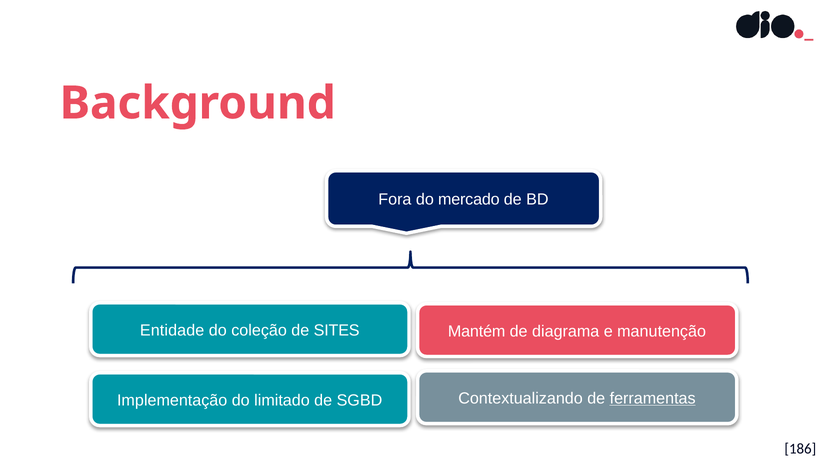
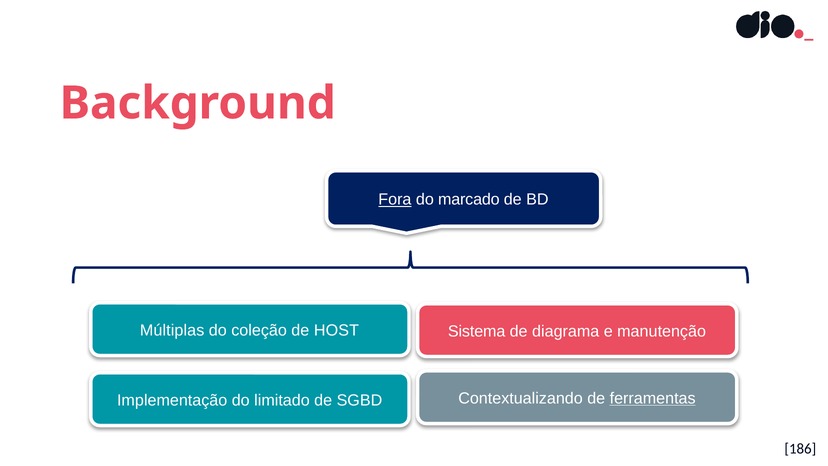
Fora underline: none -> present
mercado: mercado -> marcado
Entidade: Entidade -> Múltiplas
SITES: SITES -> HOST
Mantém: Mantém -> Sistema
